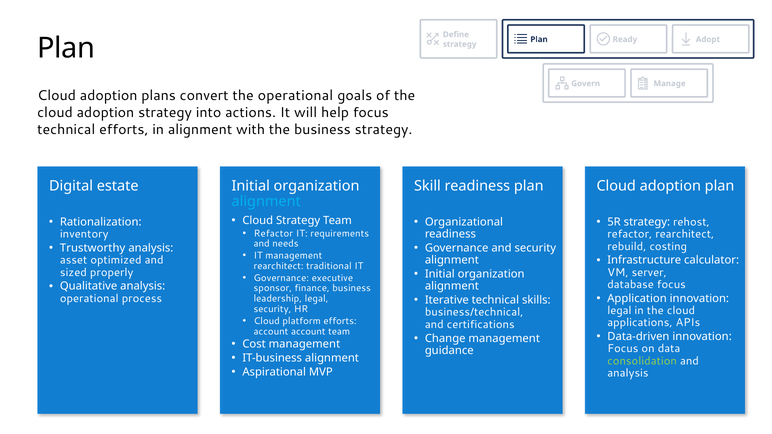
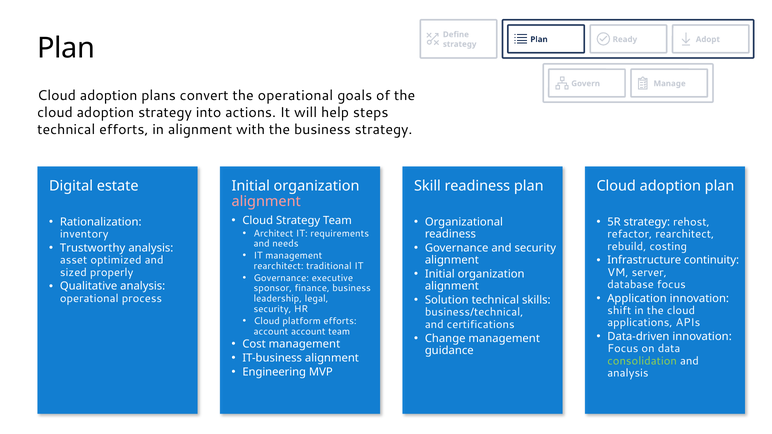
help focus: focus -> steps
alignment at (266, 201) colour: light blue -> pink
Refactor at (273, 233): Refactor -> Architect
calculator: calculator -> continuity
Iterative: Iterative -> Solution
legal at (619, 311): legal -> shift
Aspirational: Aspirational -> Engineering
